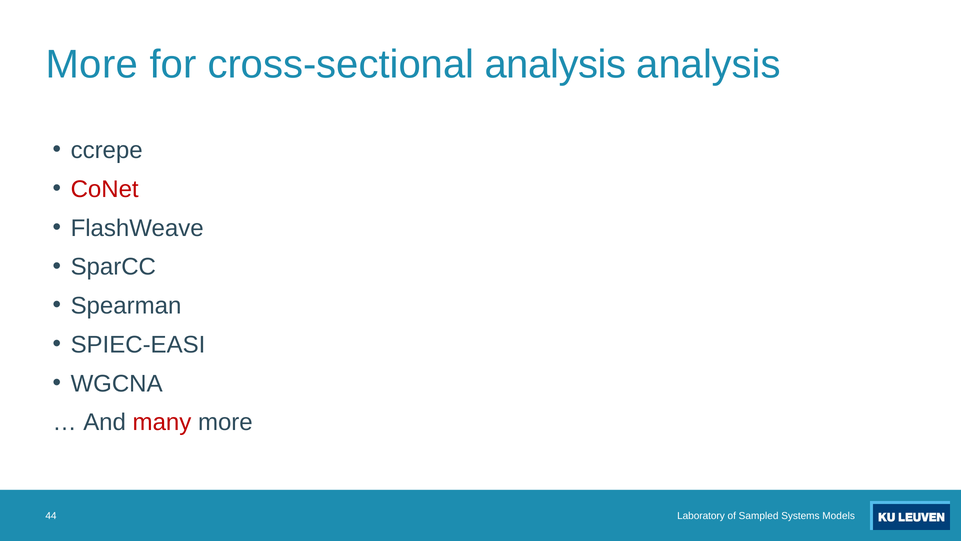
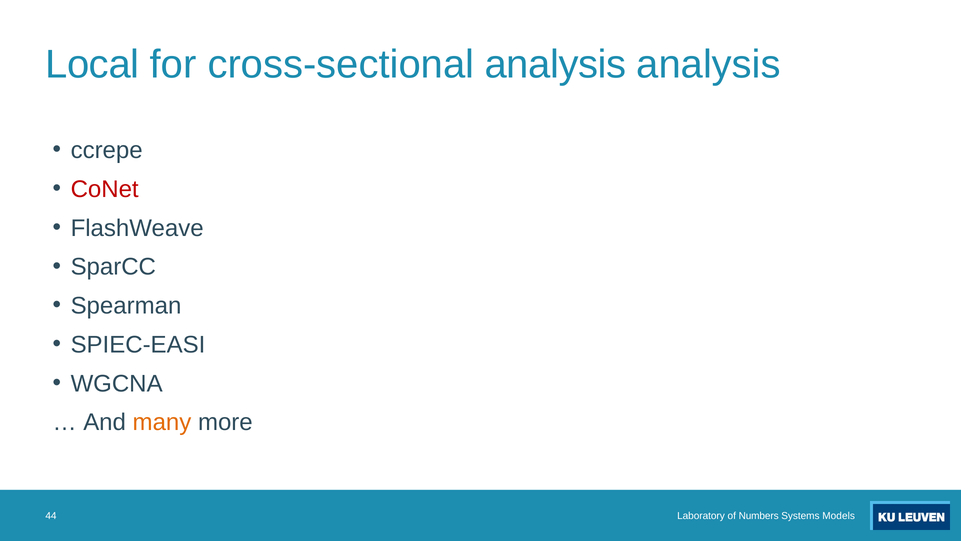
More at (92, 65): More -> Local
many colour: red -> orange
Sampled: Sampled -> Numbers
